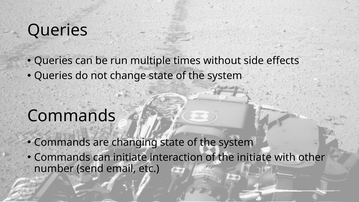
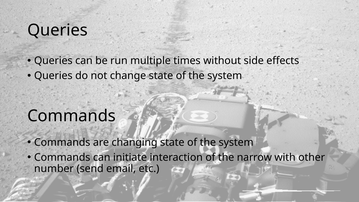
the initiate: initiate -> narrow
